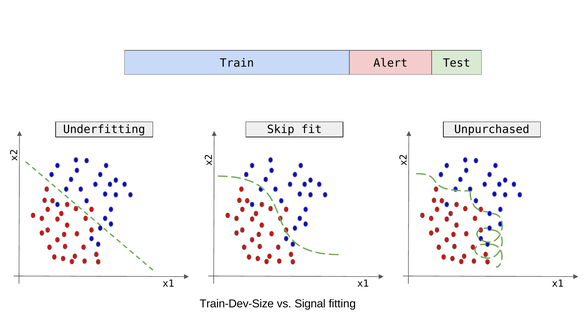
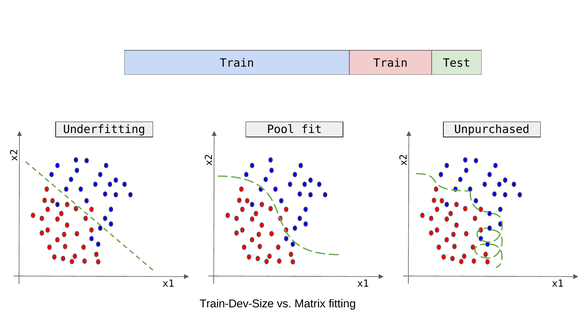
Train Alert: Alert -> Train
Skip: Skip -> Pool
Signal: Signal -> Matrix
